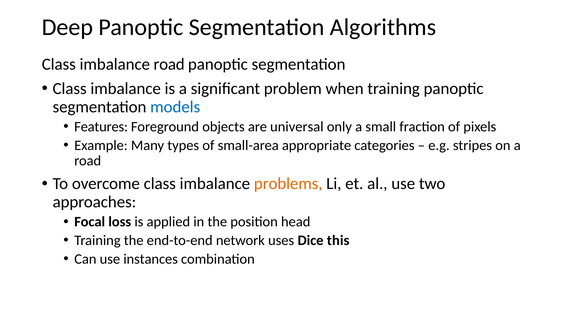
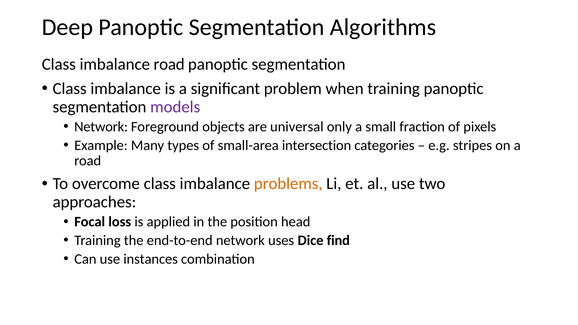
models colour: blue -> purple
Features at (101, 127): Features -> Network
appropriate: appropriate -> intersection
this: this -> find
